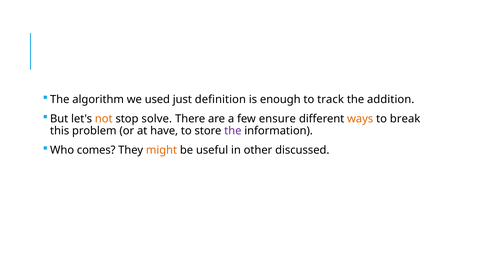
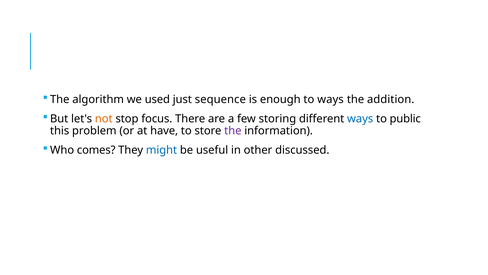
definition: definition -> sequence
to track: track -> ways
solve: solve -> focus
ensure: ensure -> storing
ways at (360, 118) colour: orange -> blue
break: break -> public
might colour: orange -> blue
